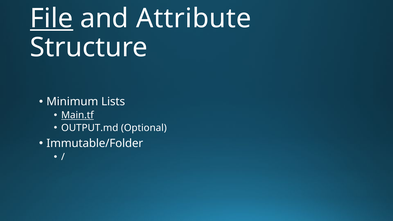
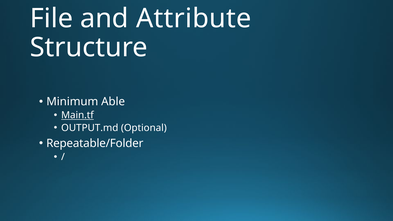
File underline: present -> none
Lists: Lists -> Able
Immutable/Folder: Immutable/Folder -> Repeatable/Folder
